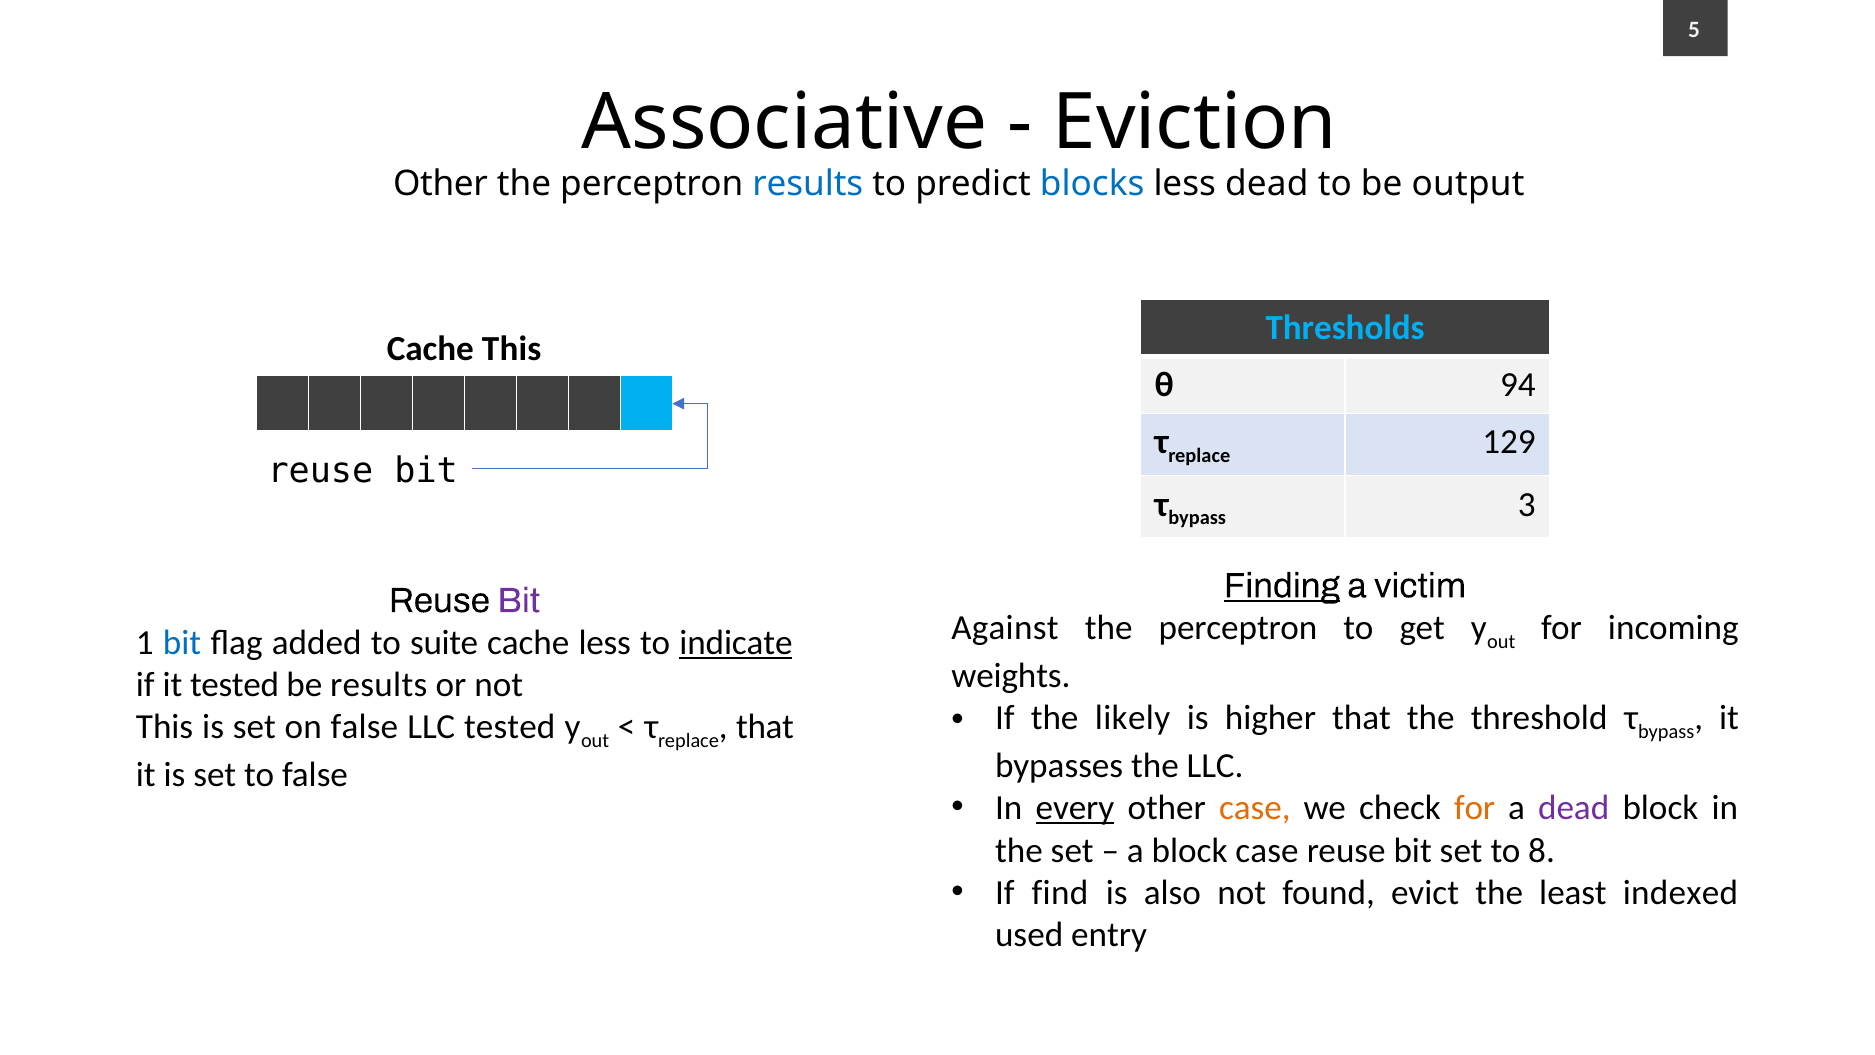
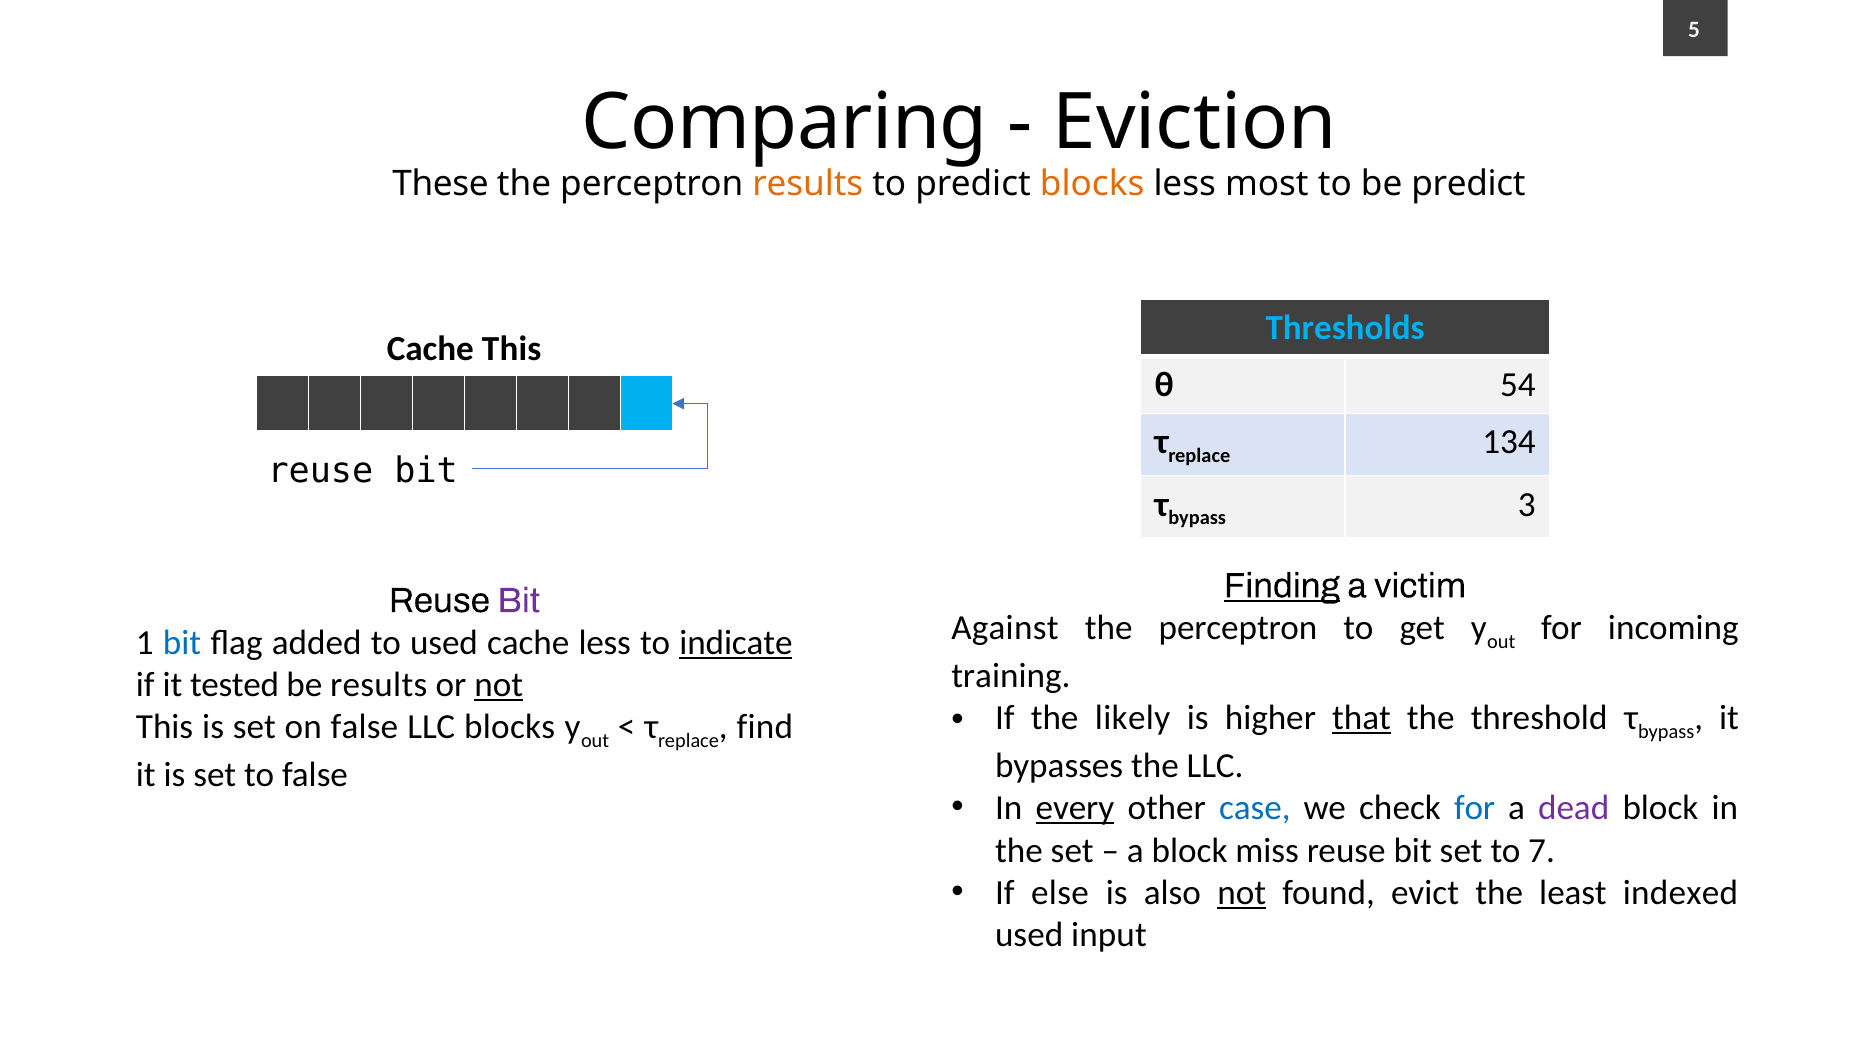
Associative: Associative -> Comparing
Other at (441, 184): Other -> These
results at (808, 184) colour: blue -> orange
blocks at (1092, 184) colour: blue -> orange
less dead: dead -> most
be output: output -> predict
94: 94 -> 54
129: 129 -> 134
to suite: suite -> used
weights: weights -> training
not at (499, 685) underline: none -> present
that at (1361, 718) underline: none -> present
LLC tested: tested -> blocks
that at (765, 727): that -> find
case at (1255, 808) colour: orange -> blue
for at (1475, 808) colour: orange -> blue
block case: case -> miss
8: 8 -> 7
find: find -> else
not at (1242, 892) underline: none -> present
entry: entry -> input
